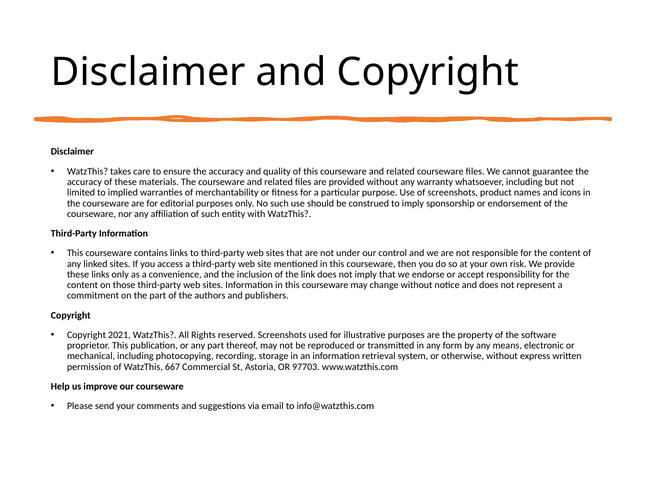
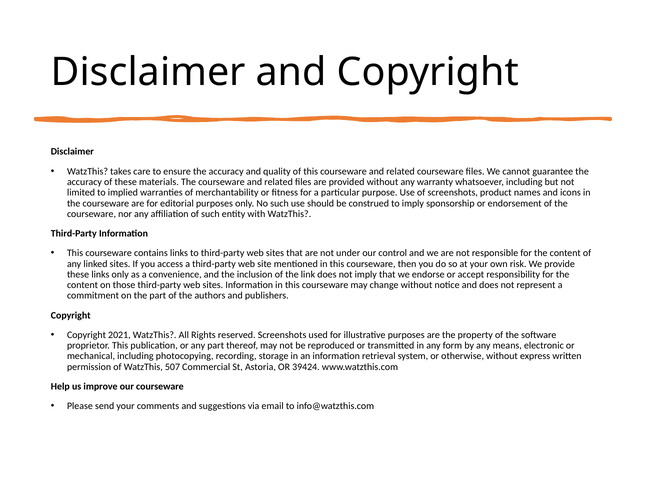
667: 667 -> 507
97703: 97703 -> 39424
